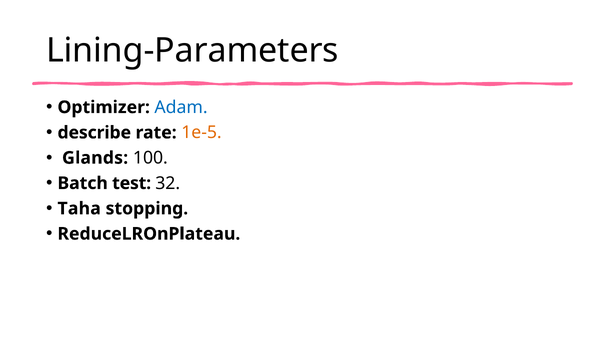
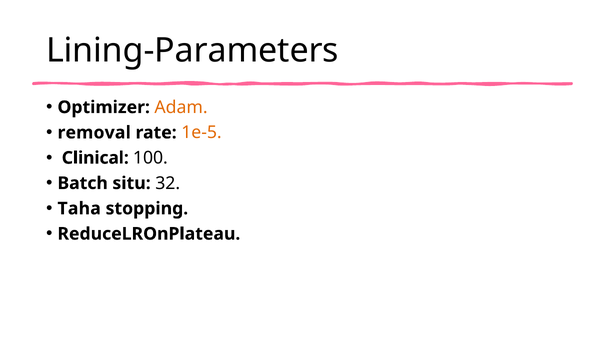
Adam colour: blue -> orange
describe: describe -> removal
Glands: Glands -> Clinical
test: test -> situ
